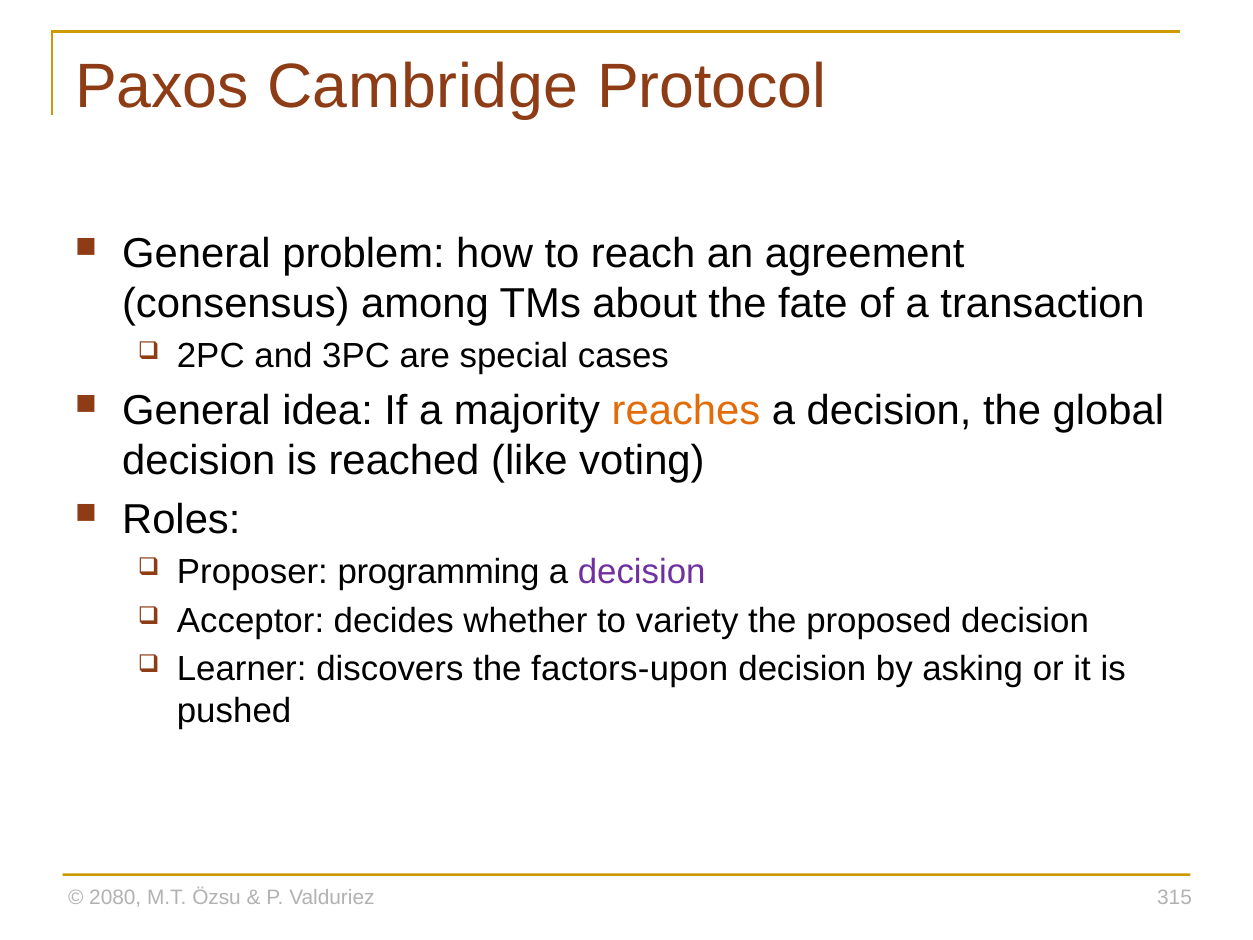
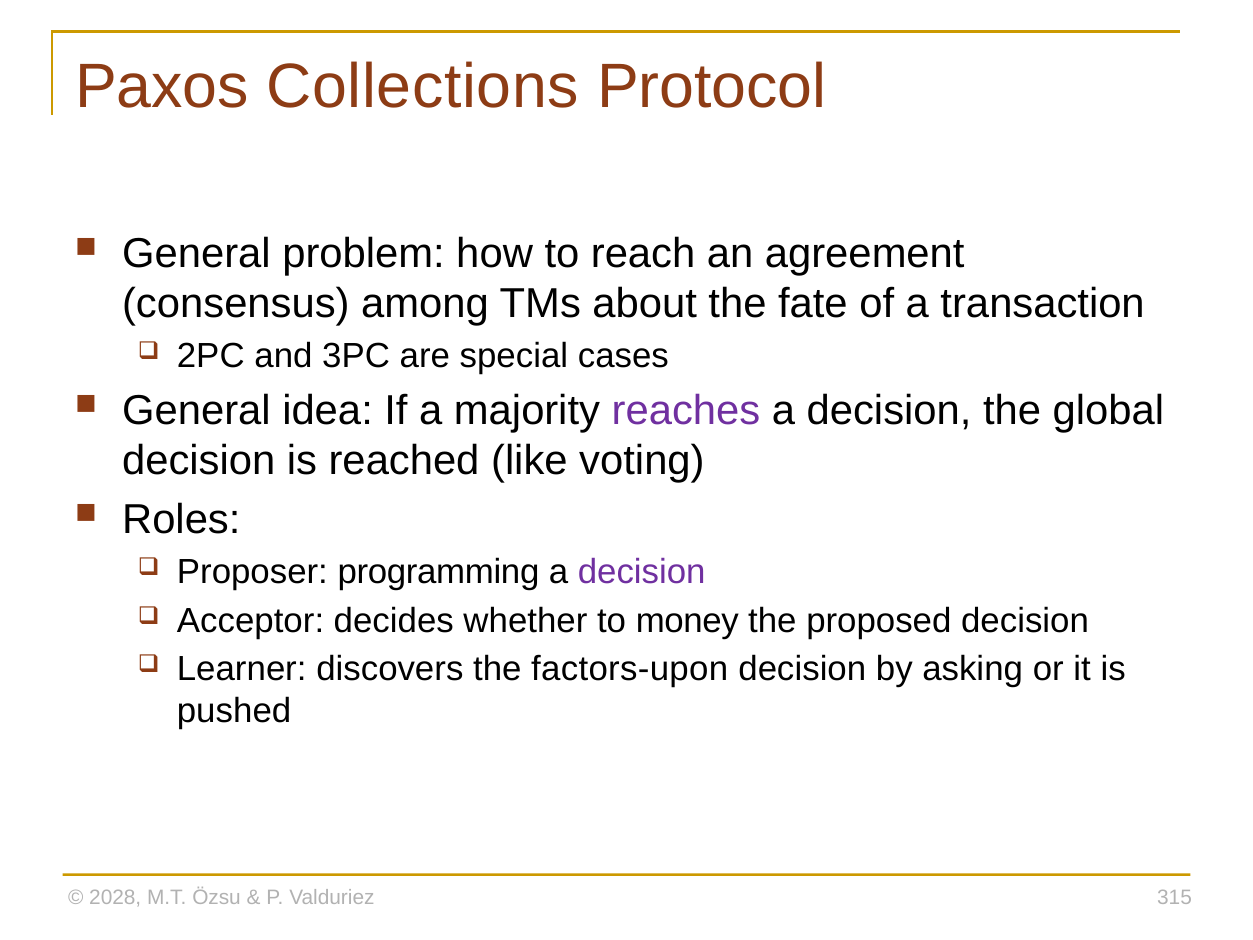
Cambridge: Cambridge -> Collections
reaches colour: orange -> purple
variety: variety -> money
2080: 2080 -> 2028
